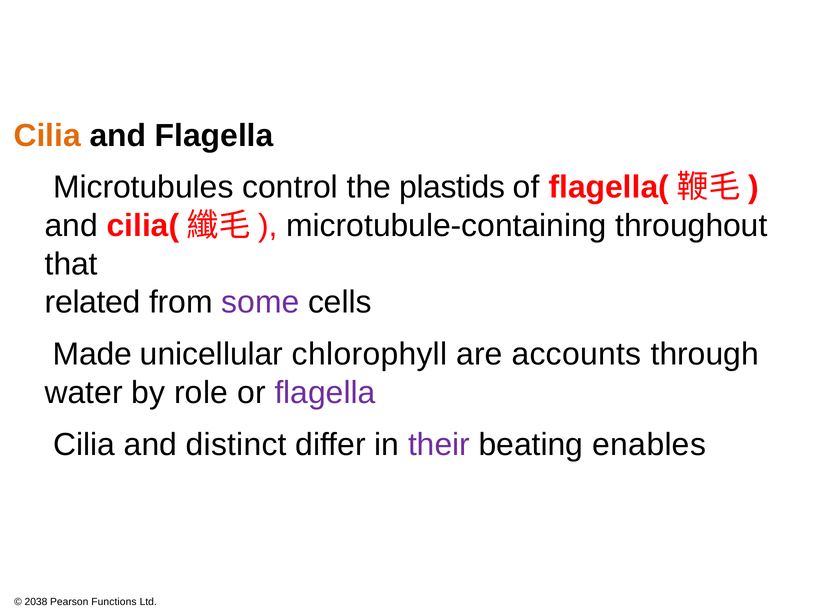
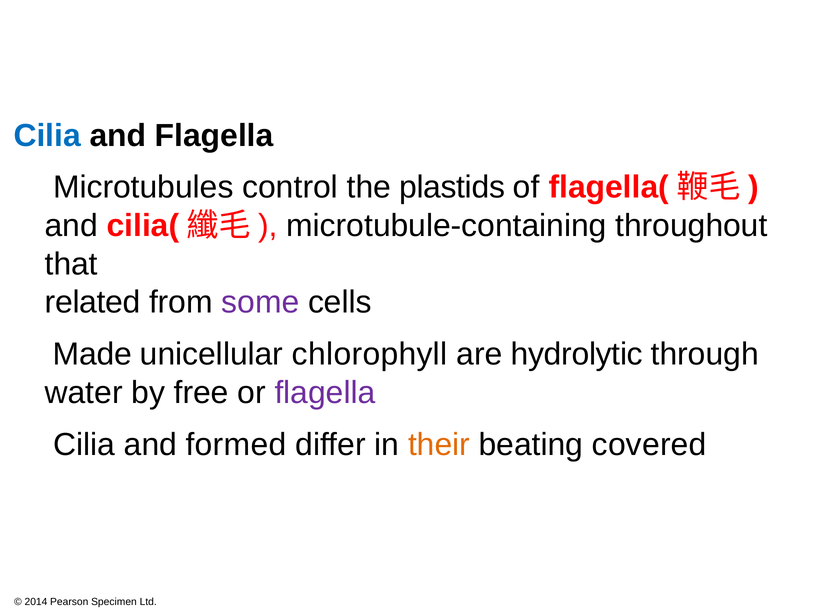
Cilia at (47, 136) colour: orange -> blue
accounts: accounts -> hydrolytic
role: role -> free
distinct: distinct -> formed
their colour: purple -> orange
enables: enables -> covered
2038: 2038 -> 2014
Functions: Functions -> Specimen
